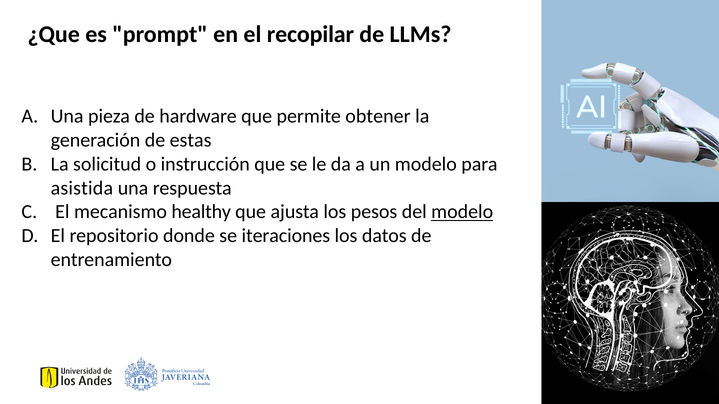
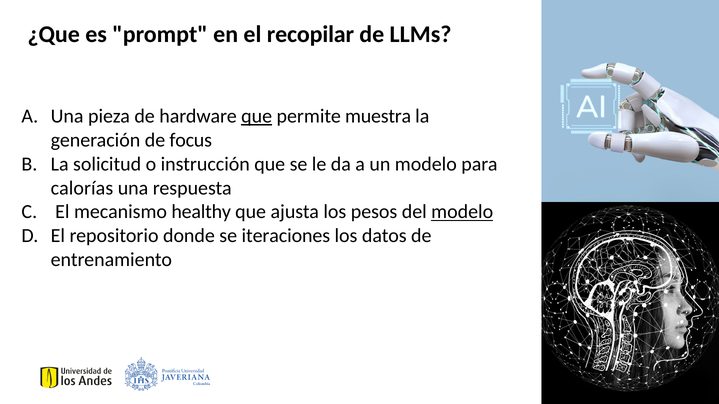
que at (257, 116) underline: none -> present
obtener: obtener -> muestra
estas: estas -> focus
asistida: asistida -> calorías
